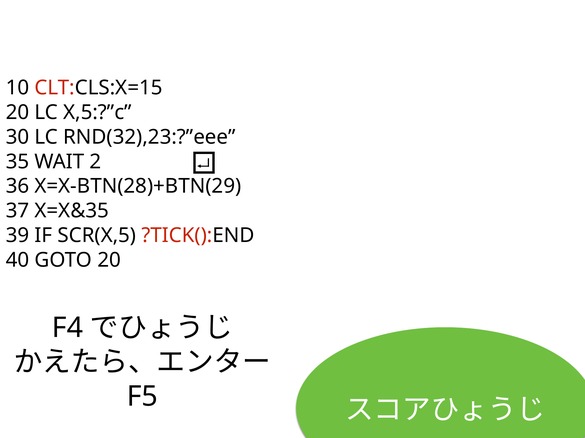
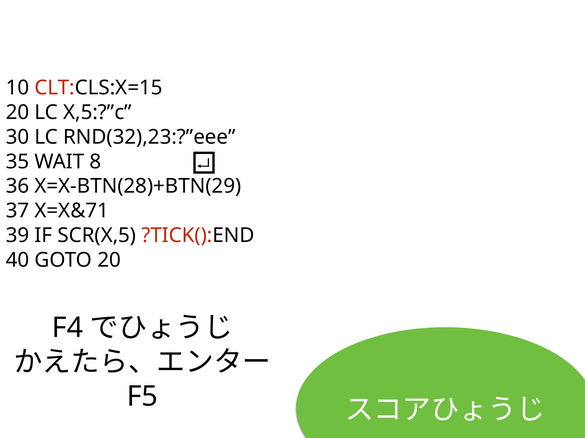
2: 2 -> 8
X=X&35: X=X&35 -> X=X&71
